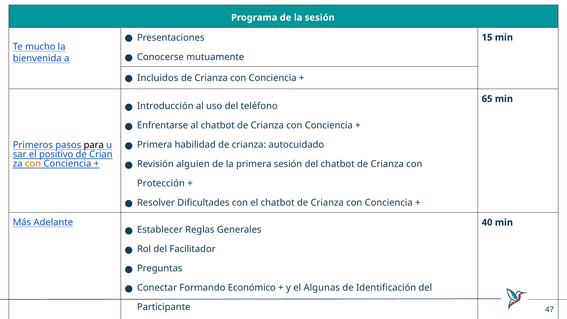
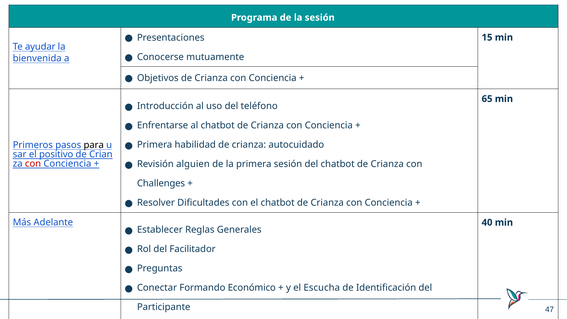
mucho: mucho -> ayudar
Incluidos: Incluidos -> Objetivos
con at (33, 164) colour: orange -> red
Protección: Protección -> Challenges
Algunas: Algunas -> Escucha
